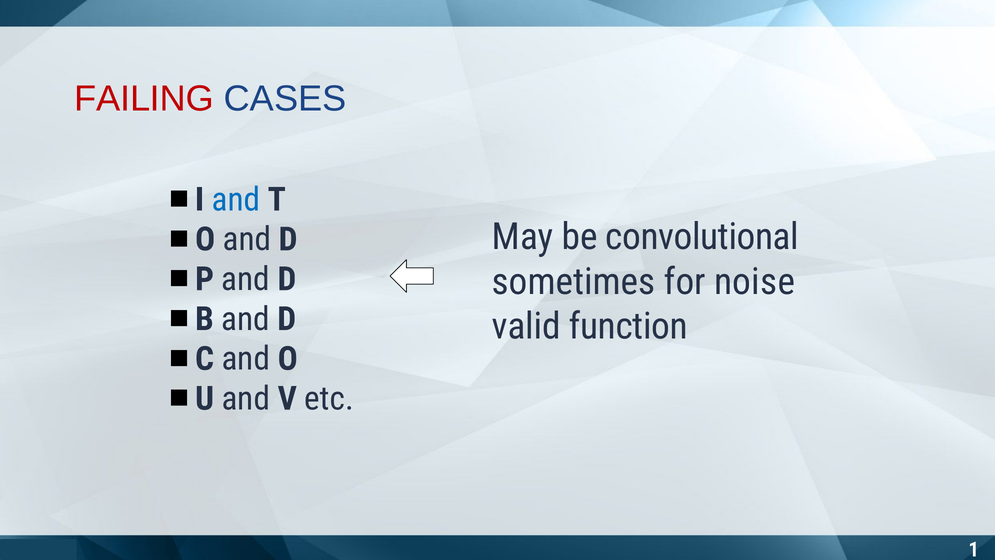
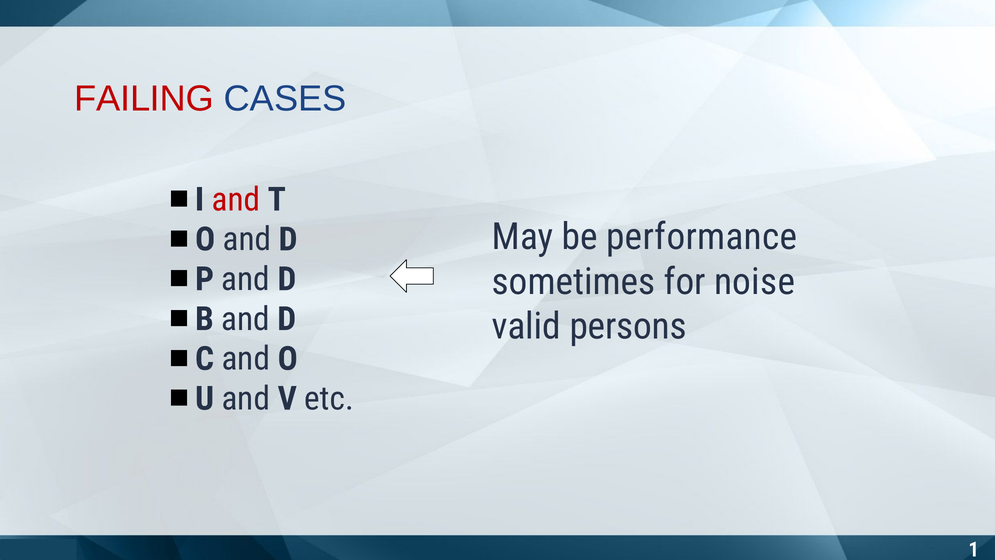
and at (236, 199) colour: blue -> red
convolutional: convolutional -> performance
function: function -> persons
